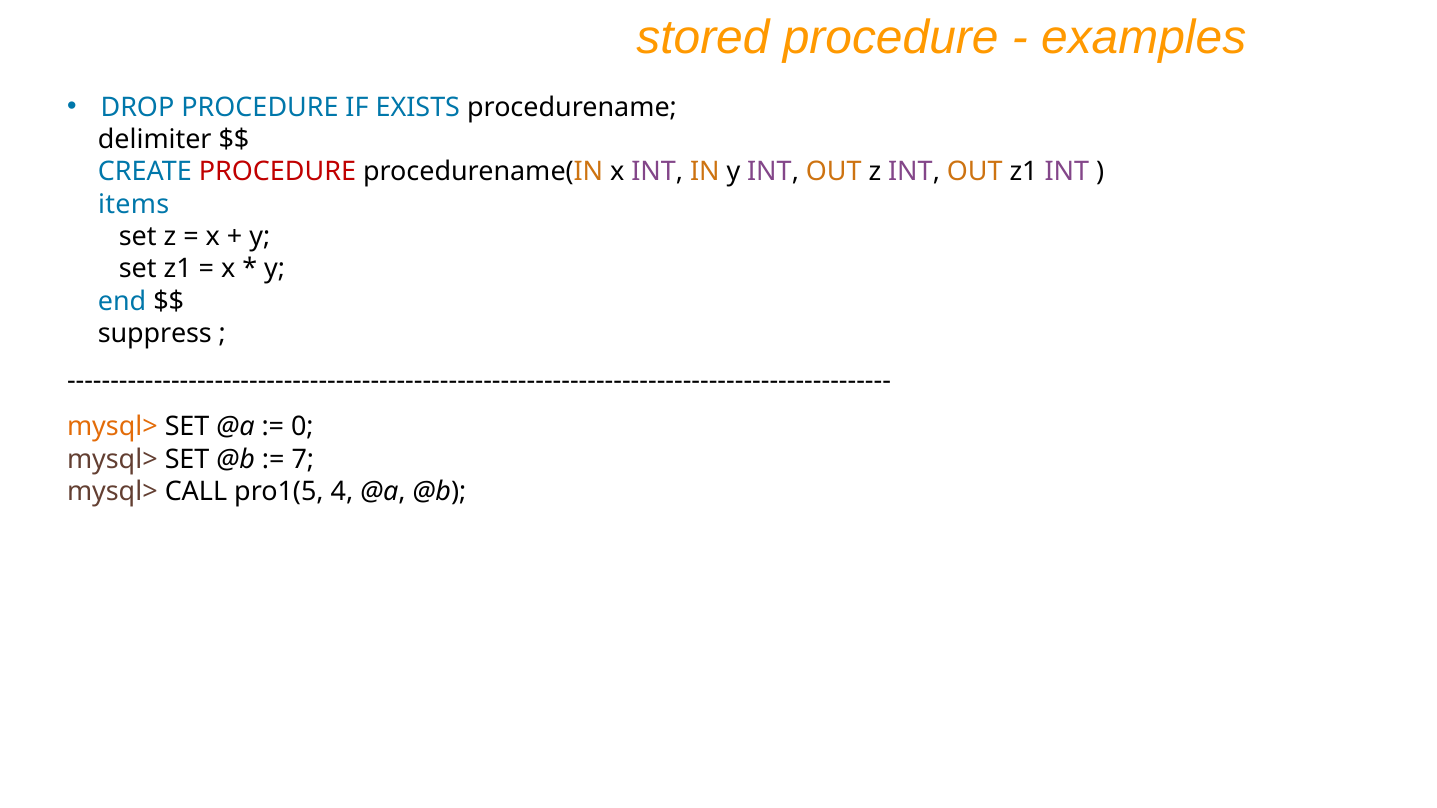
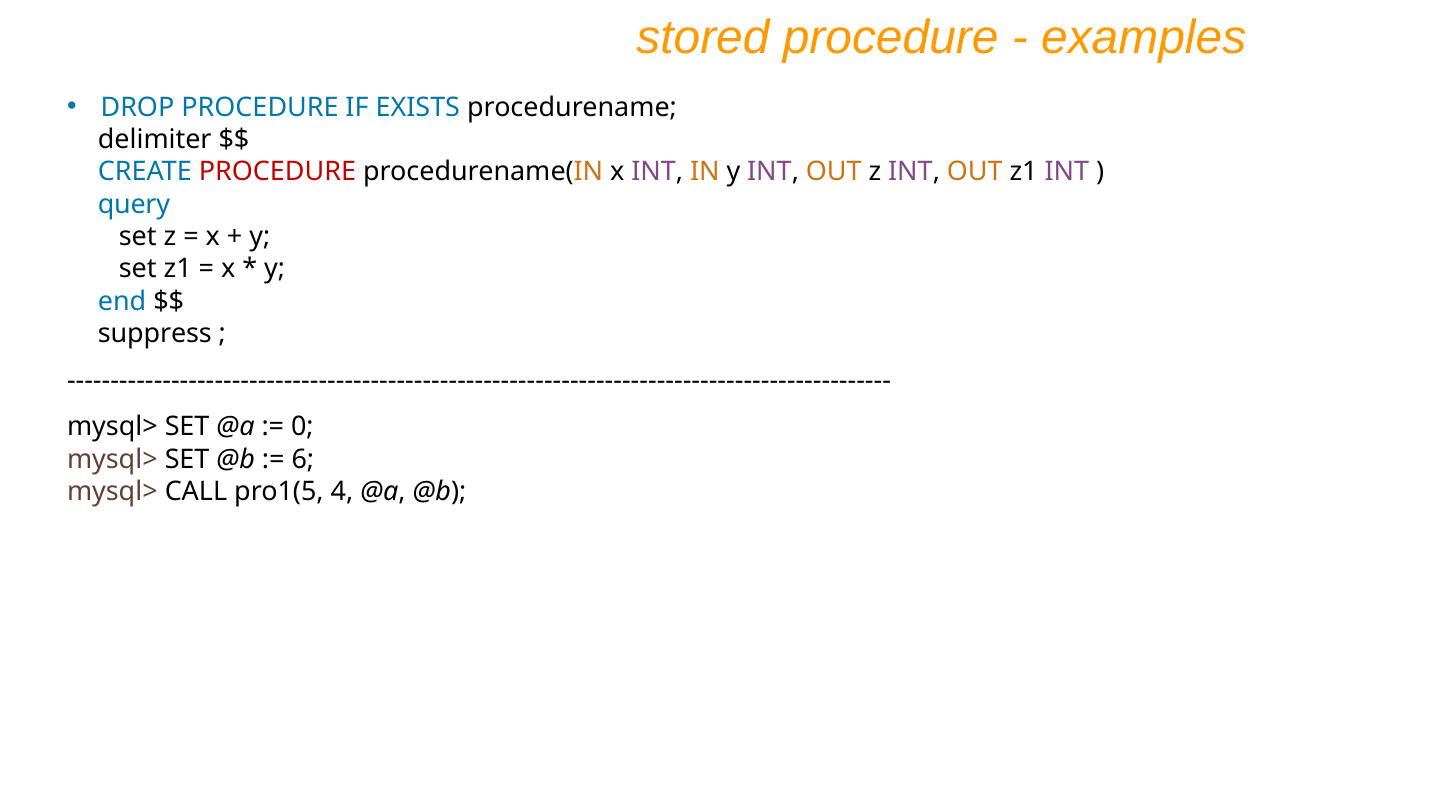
items: items -> query
mysql> at (112, 427) colour: orange -> black
7: 7 -> 6
